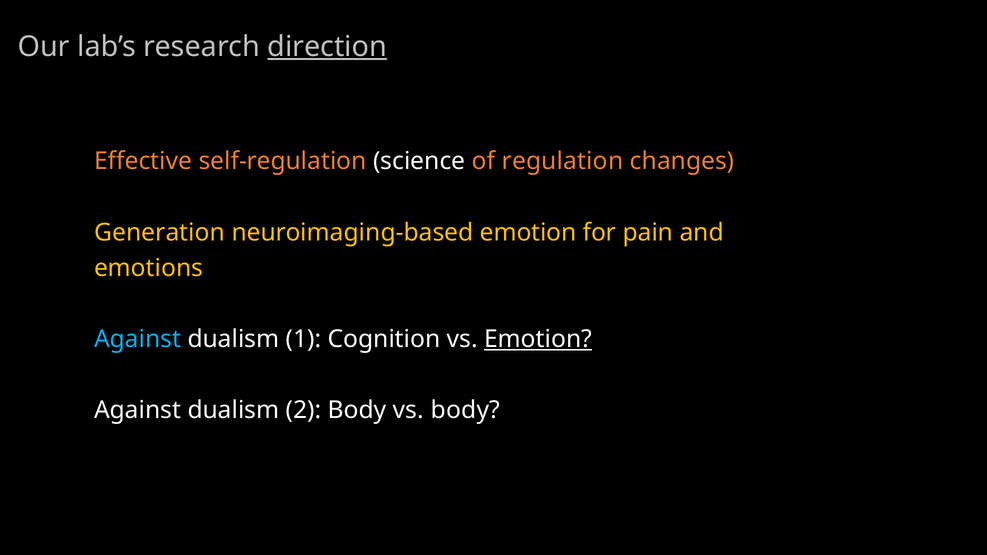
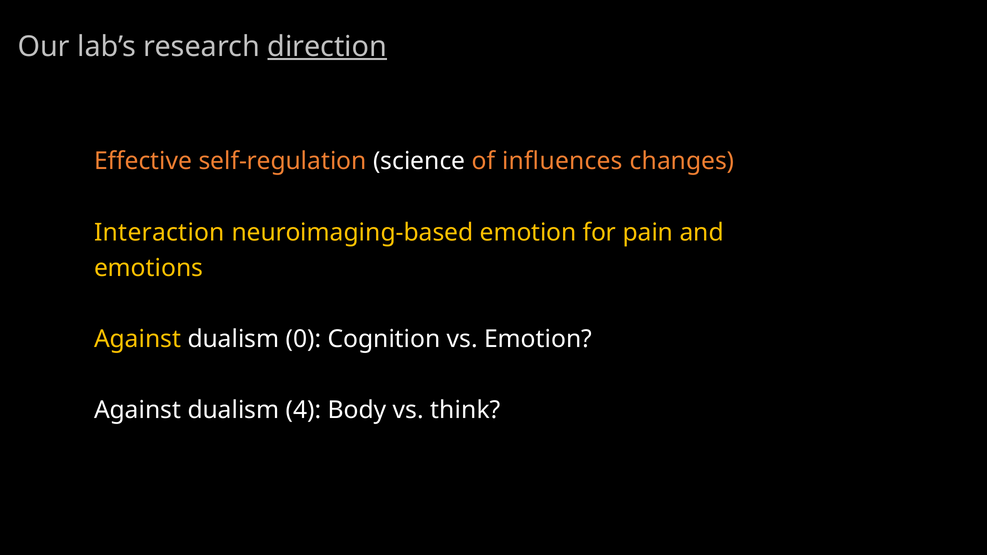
regulation: regulation -> influences
Generation: Generation -> Interaction
Against at (138, 339) colour: light blue -> yellow
1: 1 -> 0
Emotion at (538, 339) underline: present -> none
2: 2 -> 4
vs body: body -> think
